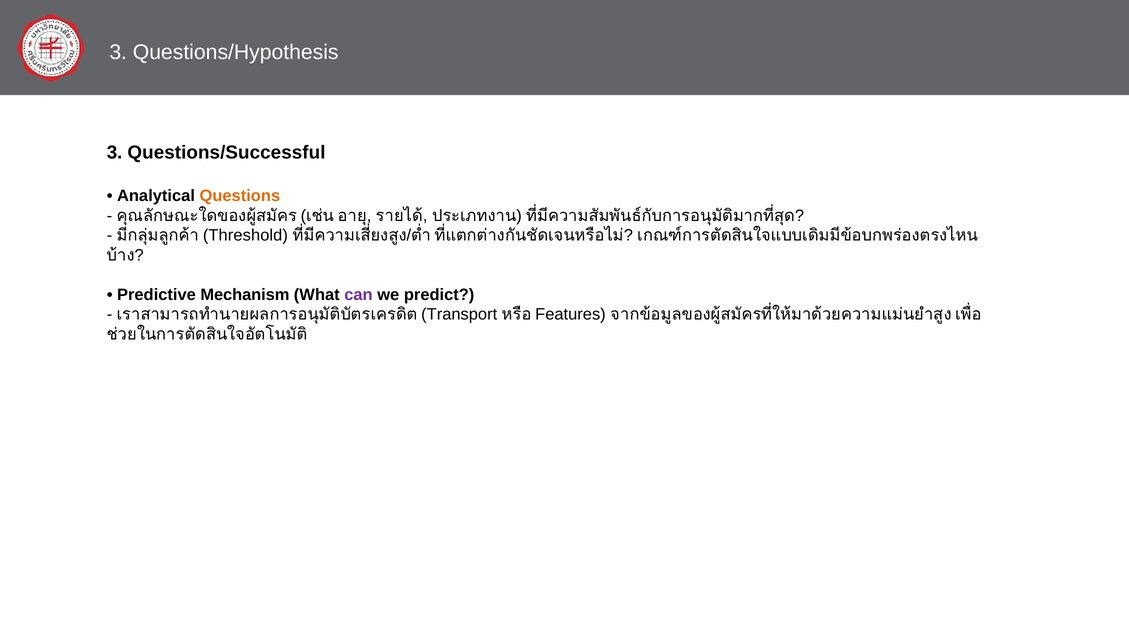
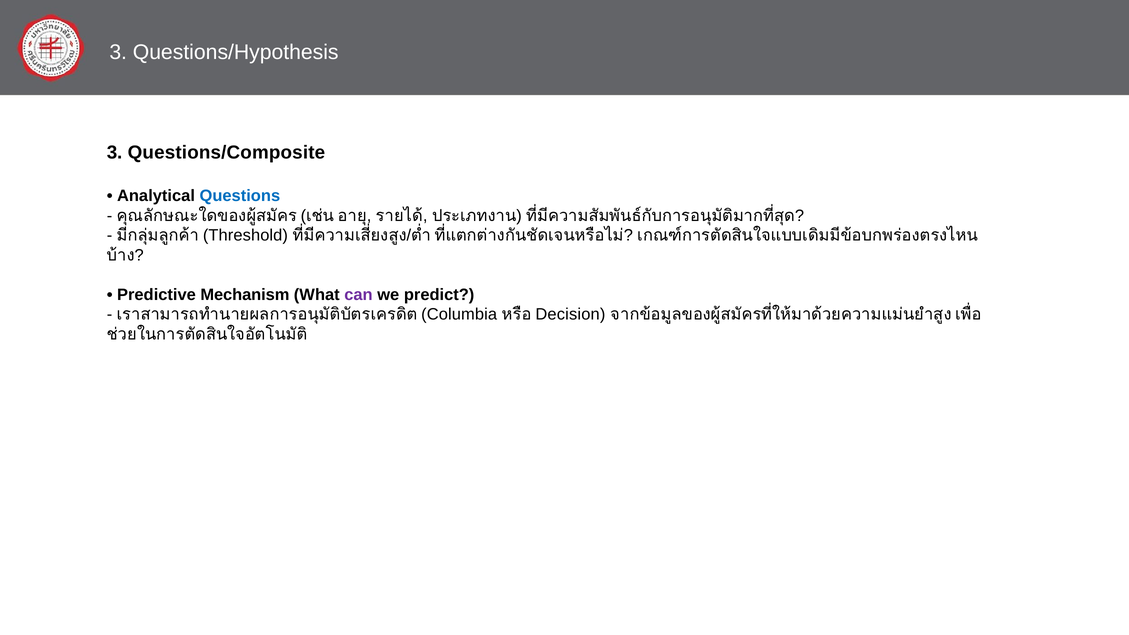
Questions/Successful: Questions/Successful -> Questions/Composite
Questions colour: orange -> blue
Transport: Transport -> Columbia
Features: Features -> Decision
